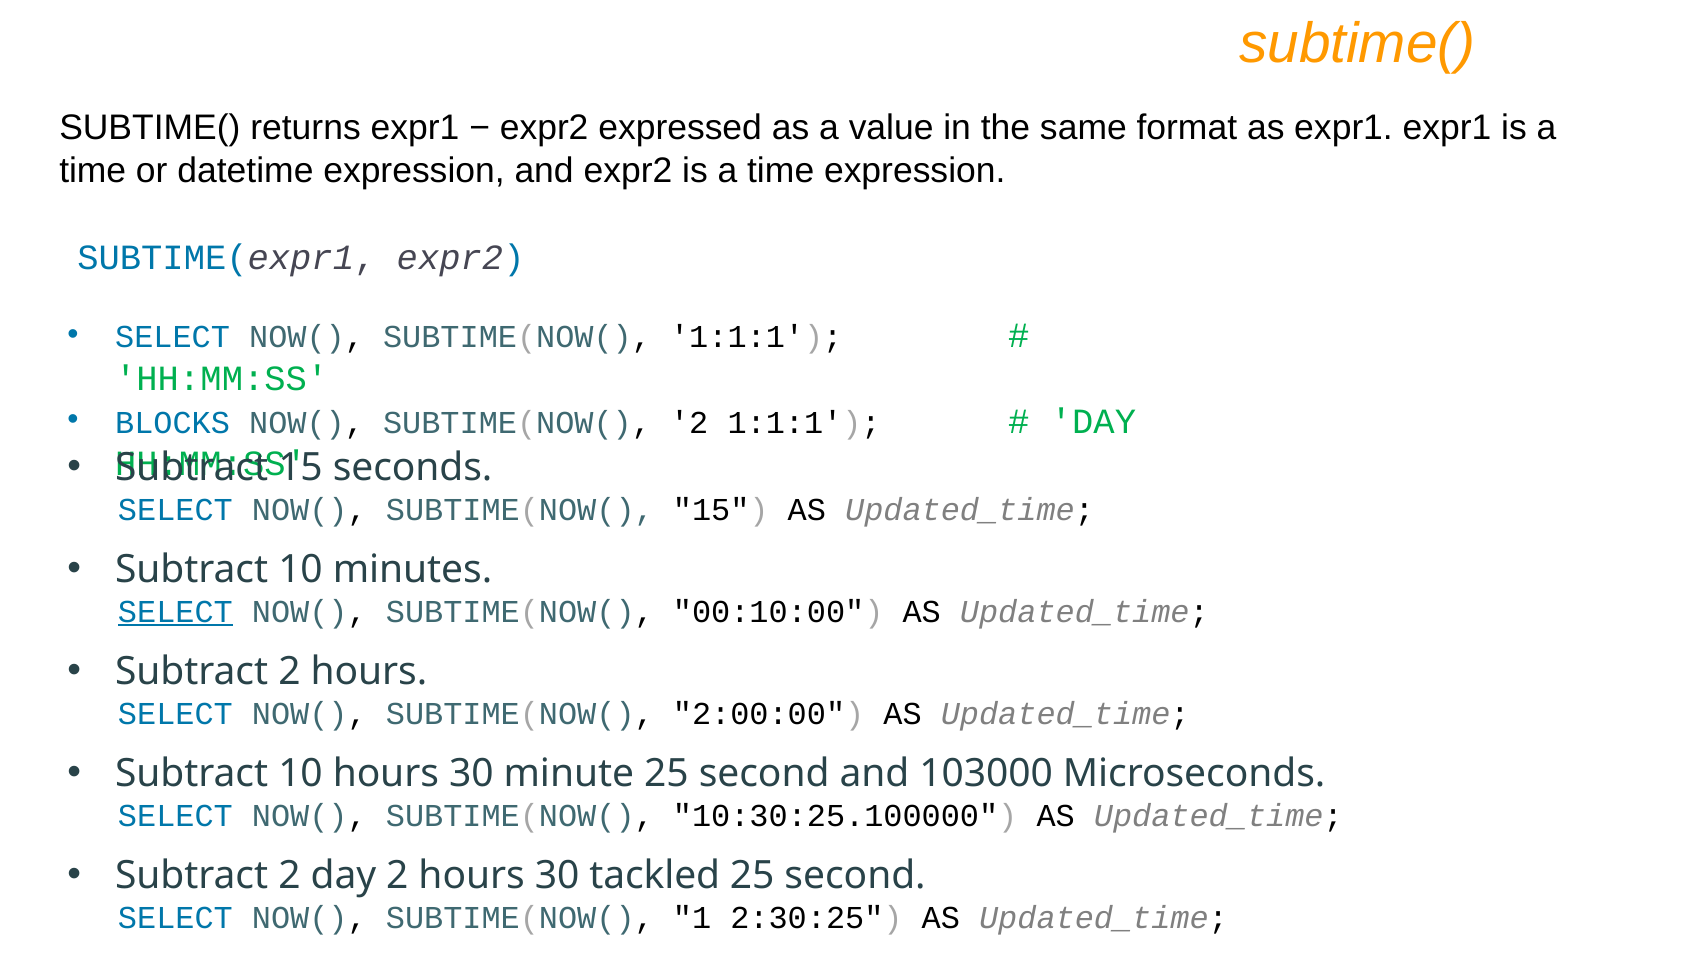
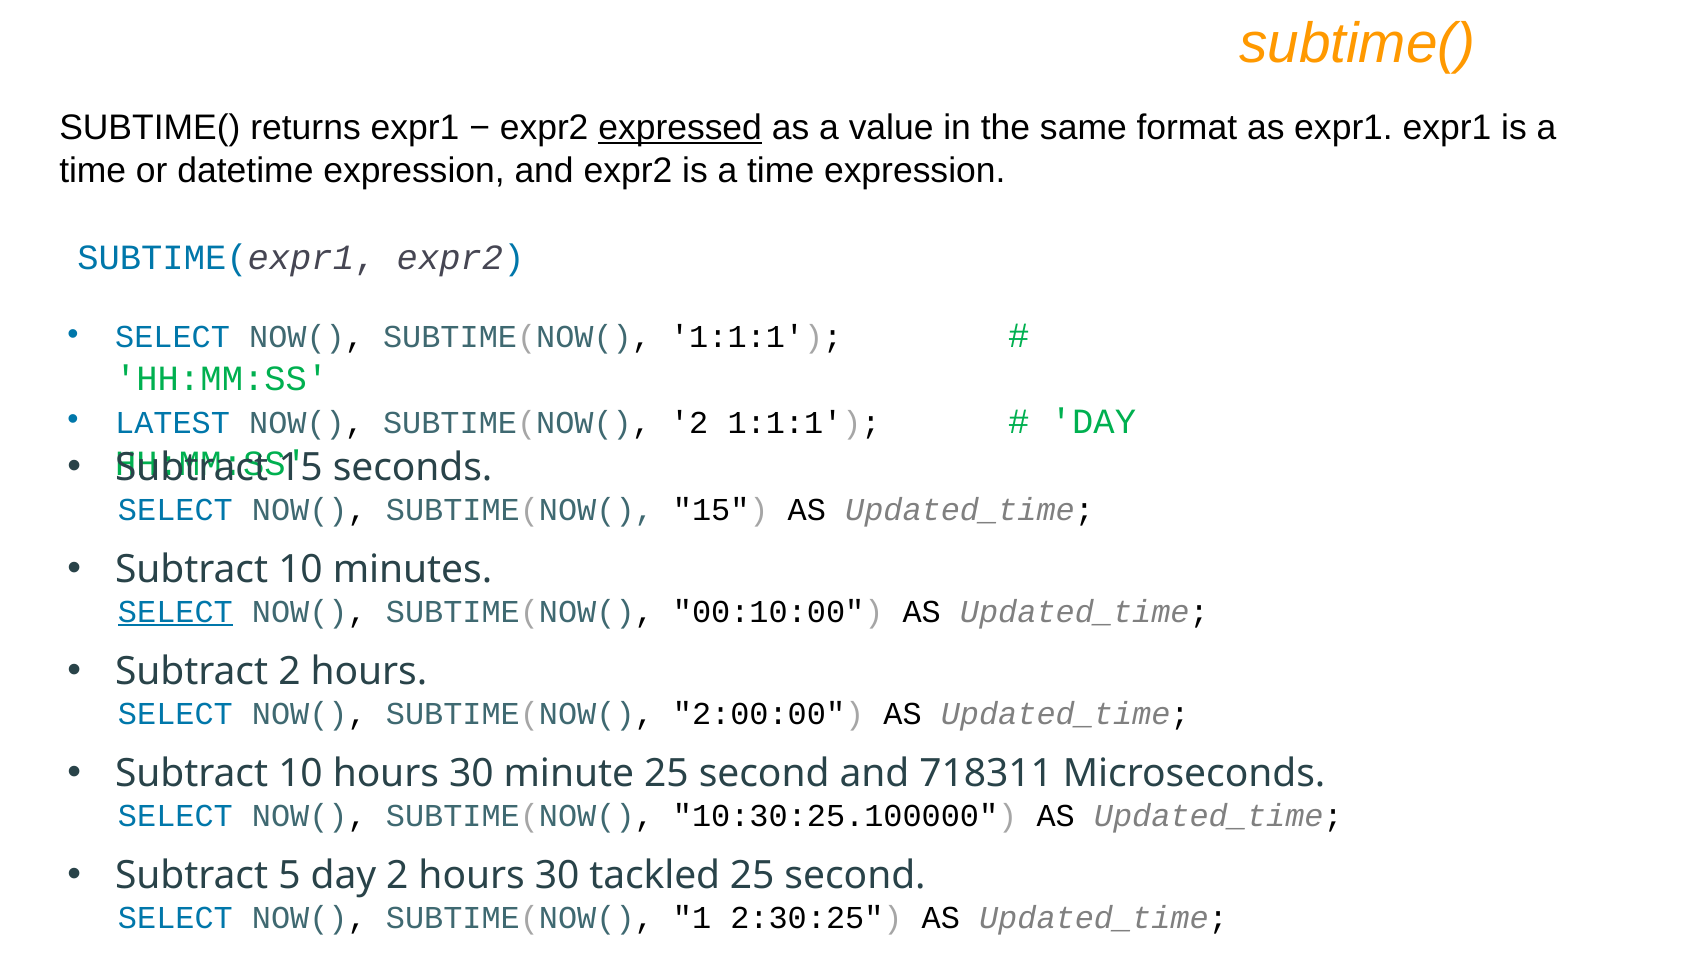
expressed underline: none -> present
BLOCKS: BLOCKS -> LATEST
103000: 103000 -> 718311
2 at (289, 876): 2 -> 5
